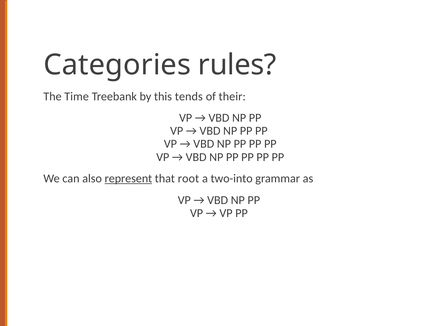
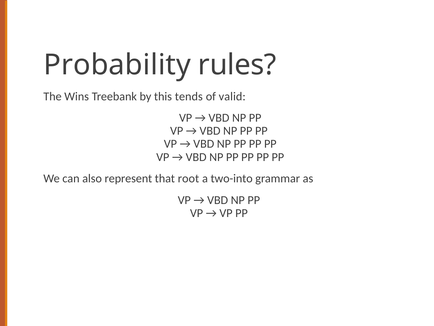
Categories: Categories -> Probability
Time: Time -> Wins
their: their -> valid
represent underline: present -> none
